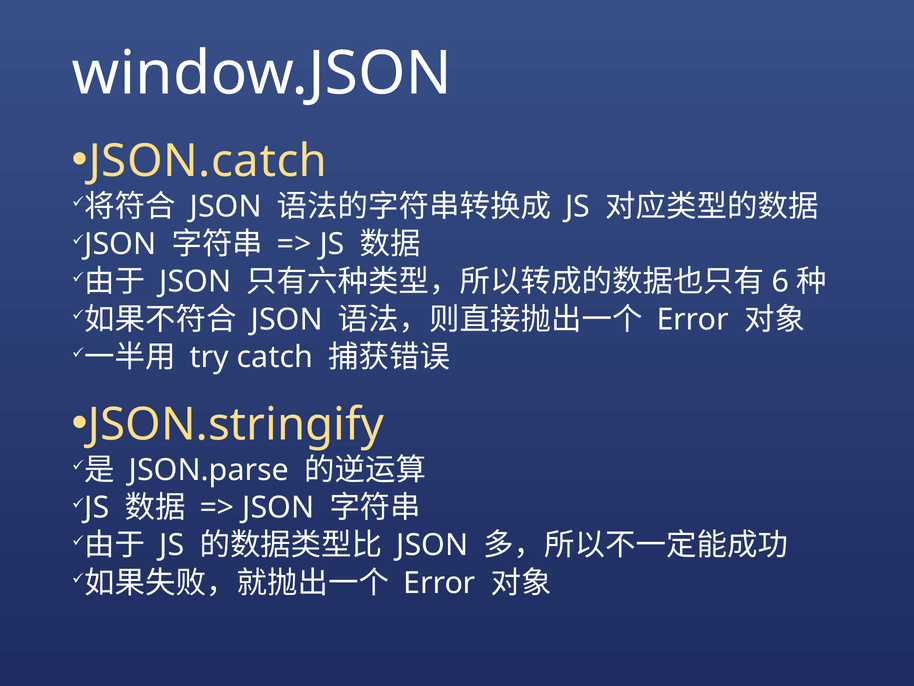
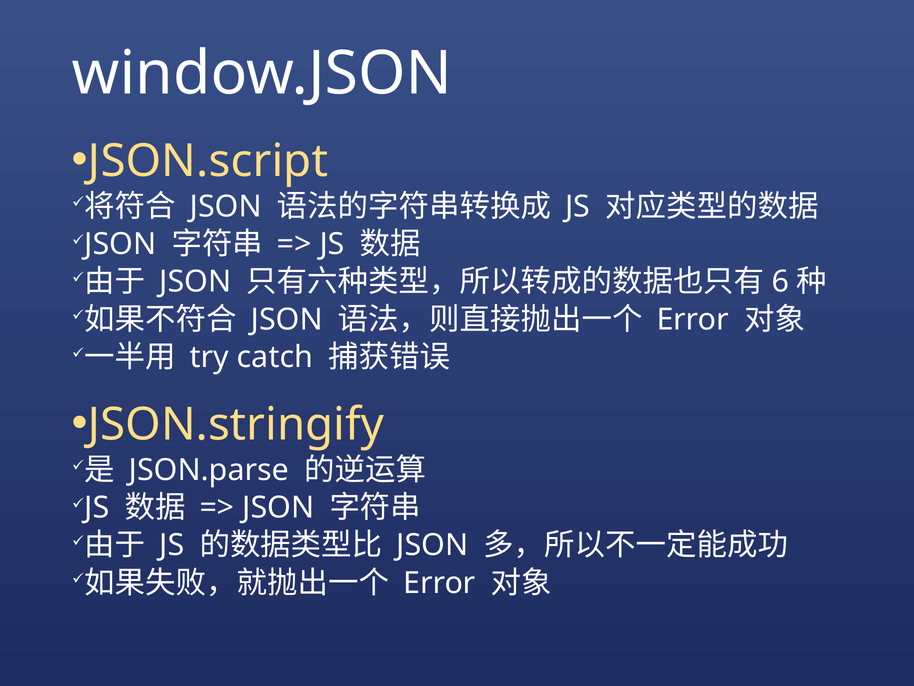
JSON.catch: JSON.catch -> JSON.script
